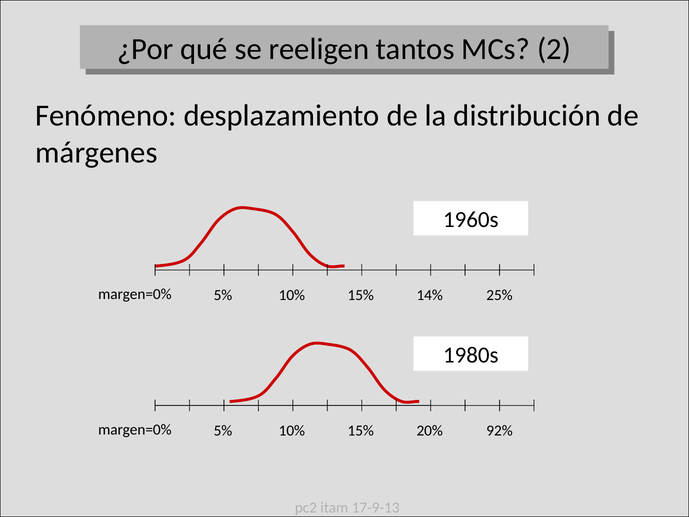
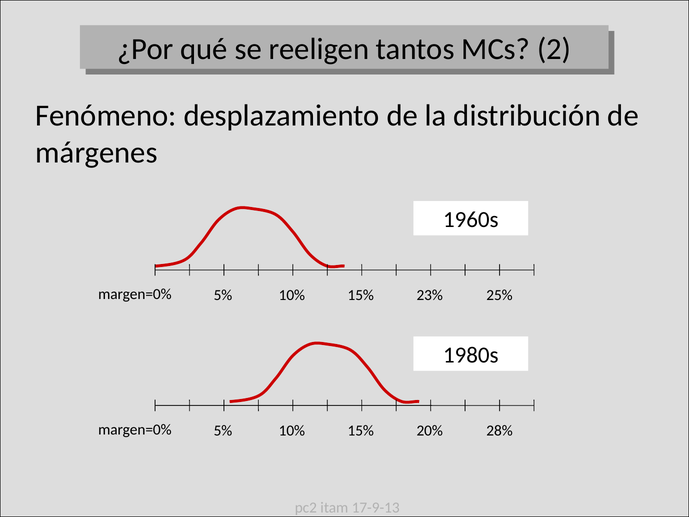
14%: 14% -> 23%
92%: 92% -> 28%
